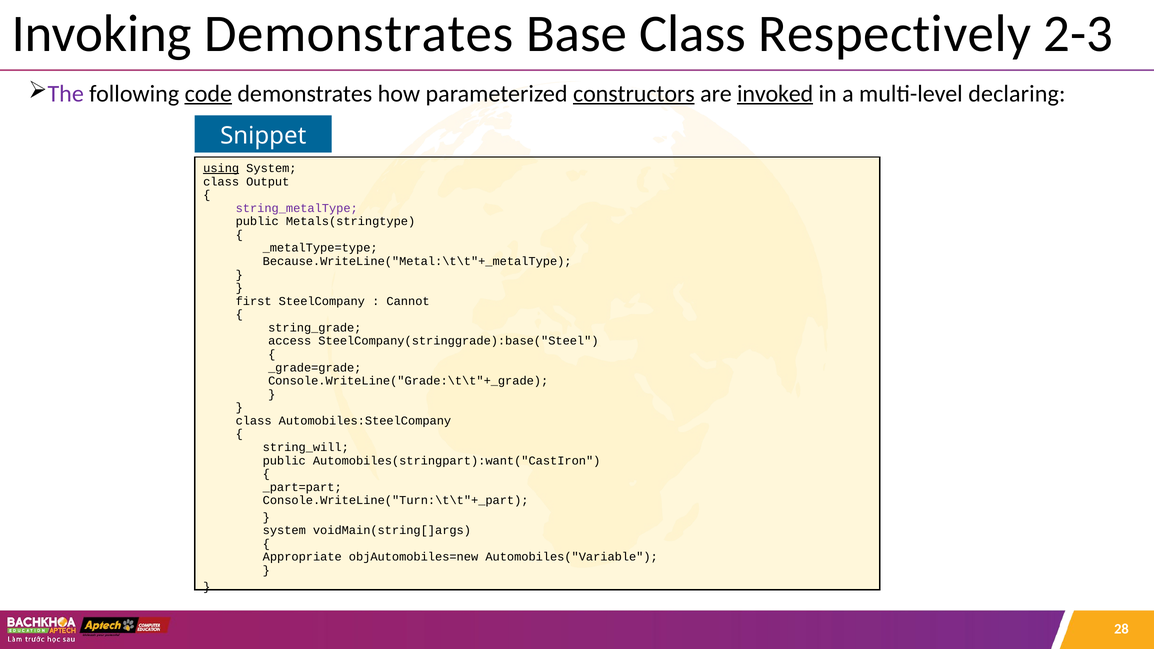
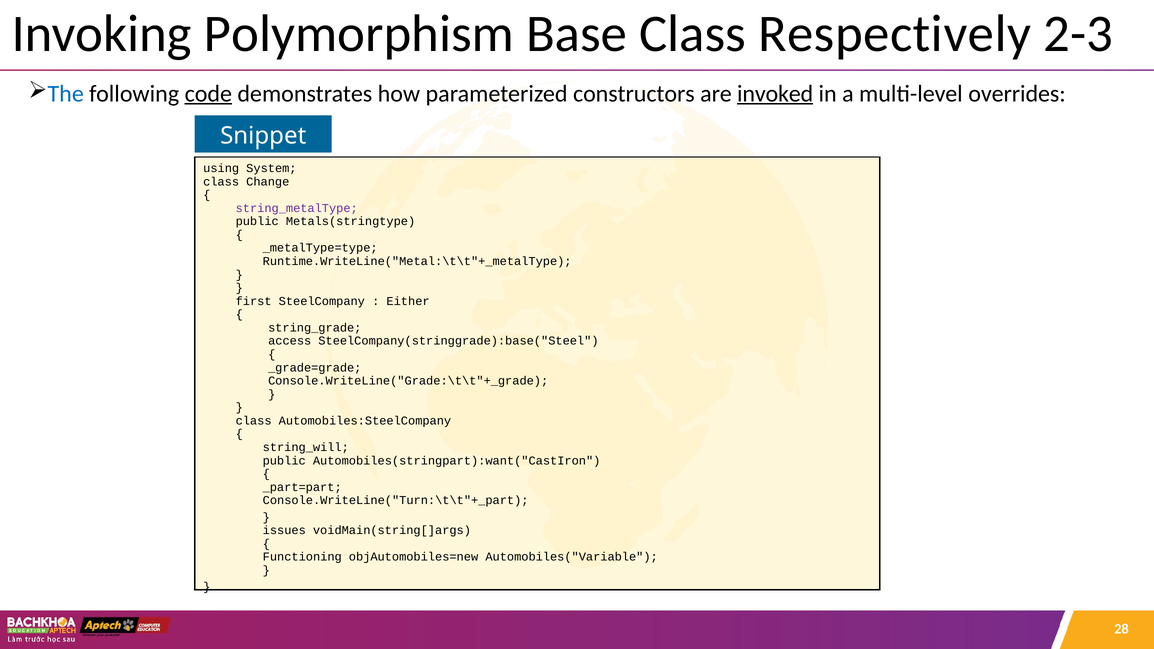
Invoking Demonstrates: Demonstrates -> Polymorphism
The colour: purple -> blue
constructors underline: present -> none
declaring: declaring -> overrides
using underline: present -> none
Output: Output -> Change
Because.WriteLine("Metal:\t\t"+_metalType: Because.WriteLine("Metal:\t\t"+_metalType -> Runtime.WriteLine("Metal:\t\t"+_metalType
Cannot: Cannot -> Either
system at (284, 530): system -> issues
Appropriate: Appropriate -> Functioning
